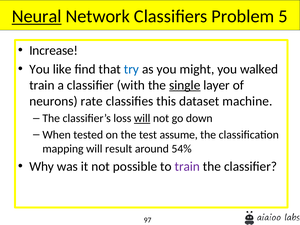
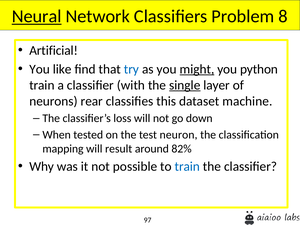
5: 5 -> 8
Increase: Increase -> Artificial
might underline: none -> present
walked: walked -> python
rate: rate -> rear
will at (142, 118) underline: present -> none
assume: assume -> neuron
54%: 54% -> 82%
train at (187, 166) colour: purple -> blue
